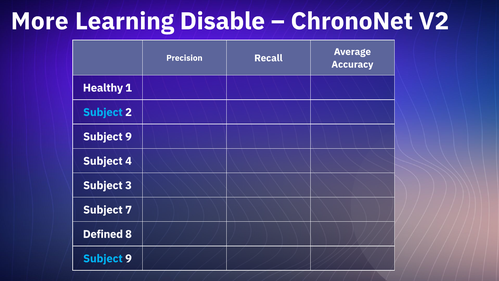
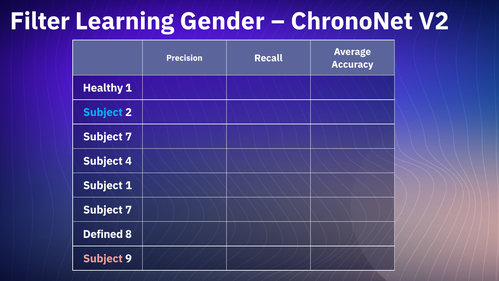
More: More -> Filter
Disable: Disable -> Gender
9 at (129, 137): 9 -> 7
Subject 3: 3 -> 1
Subject at (103, 258) colour: light blue -> pink
